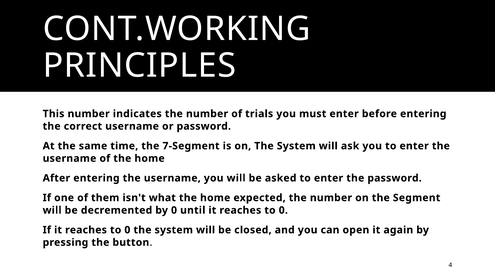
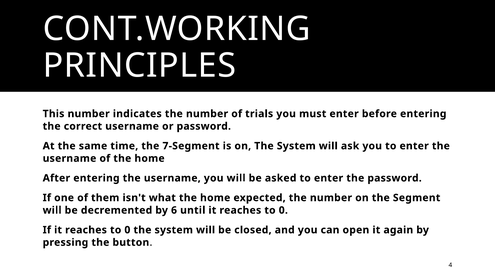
by 0: 0 -> 6
